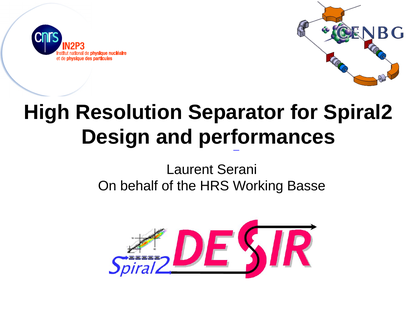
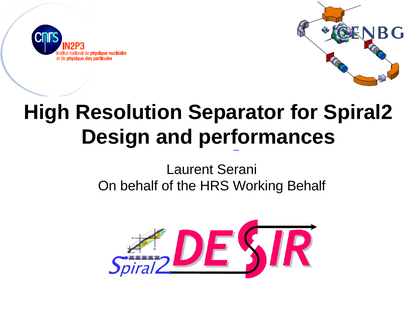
Basse at (306, 186): Basse -> Behalf
